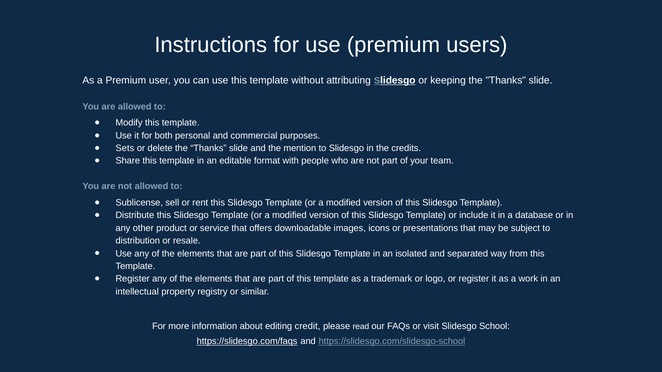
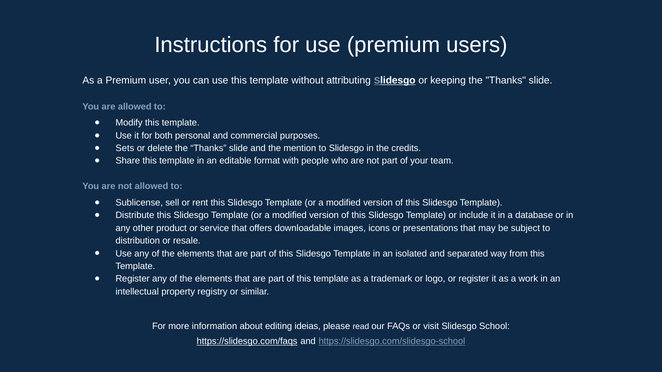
credit: credit -> ideias
